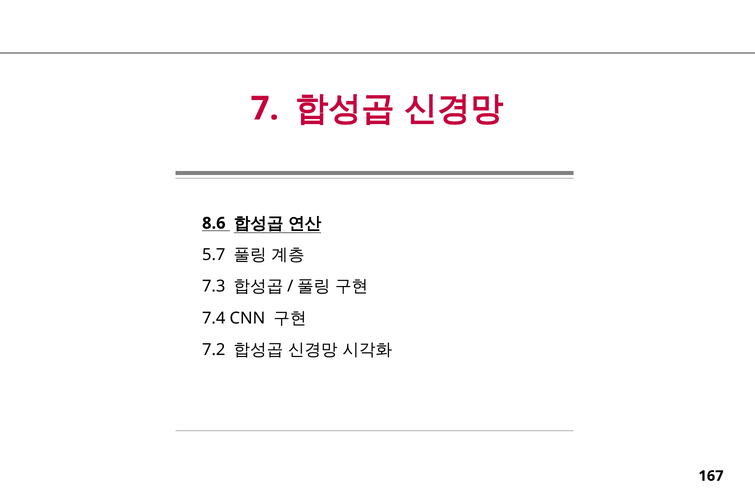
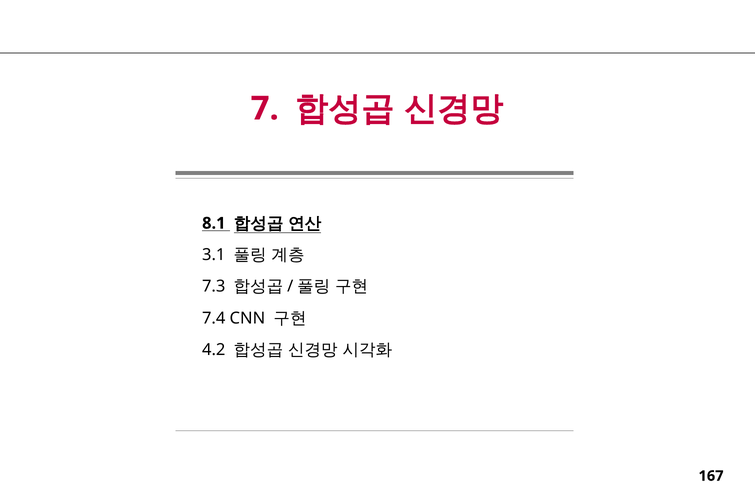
8.6: 8.6 -> 8.1
5.7: 5.7 -> 3.1
7.2: 7.2 -> 4.2
